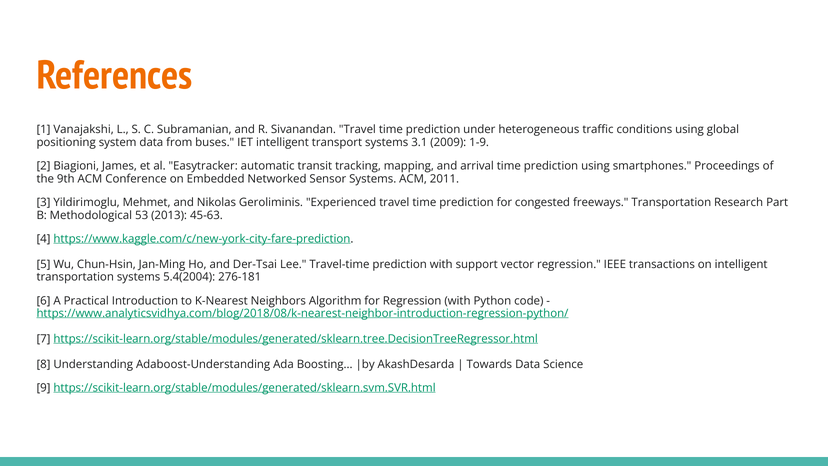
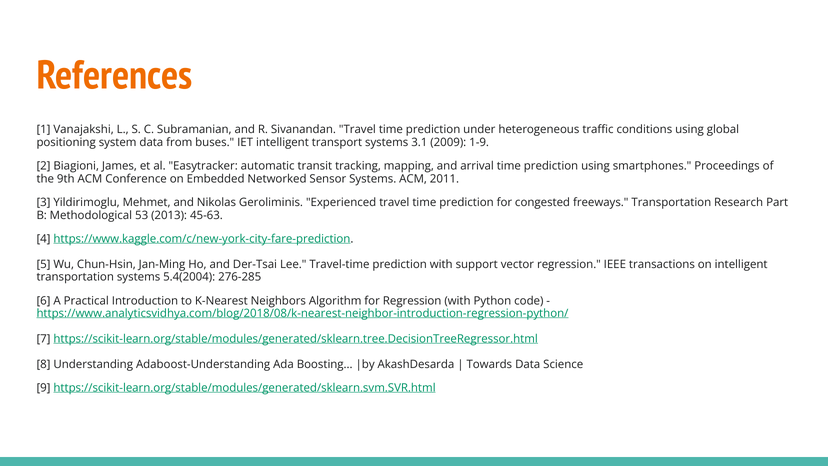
276-181: 276-181 -> 276-285
